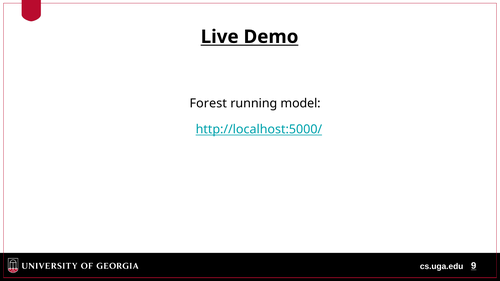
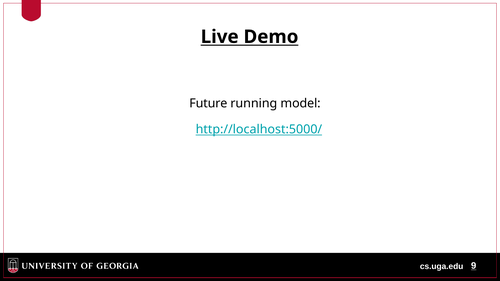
Forest: Forest -> Future
